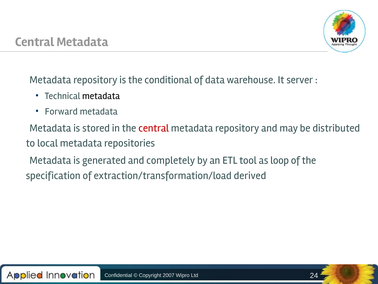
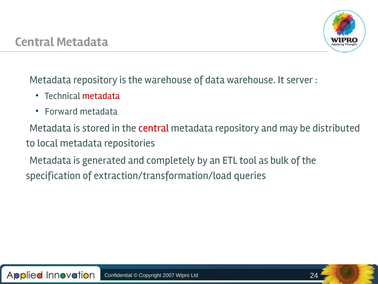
the conditional: conditional -> warehouse
metadata at (101, 96) colour: black -> red
loop: loop -> bulk
derived: derived -> queries
